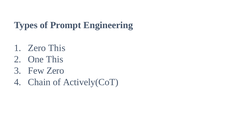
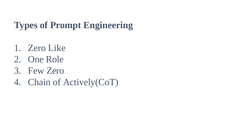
Zero This: This -> Like
One This: This -> Role
